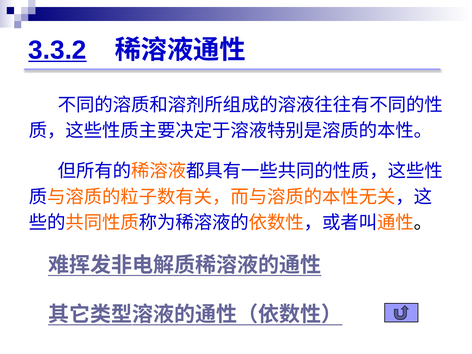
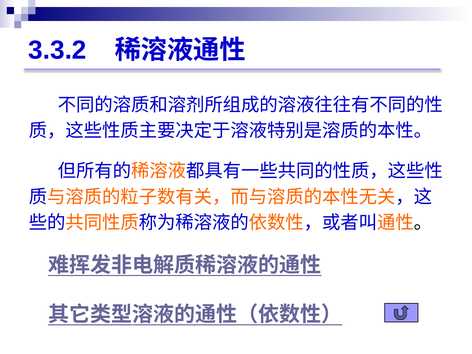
3.3.2 underline: present -> none
